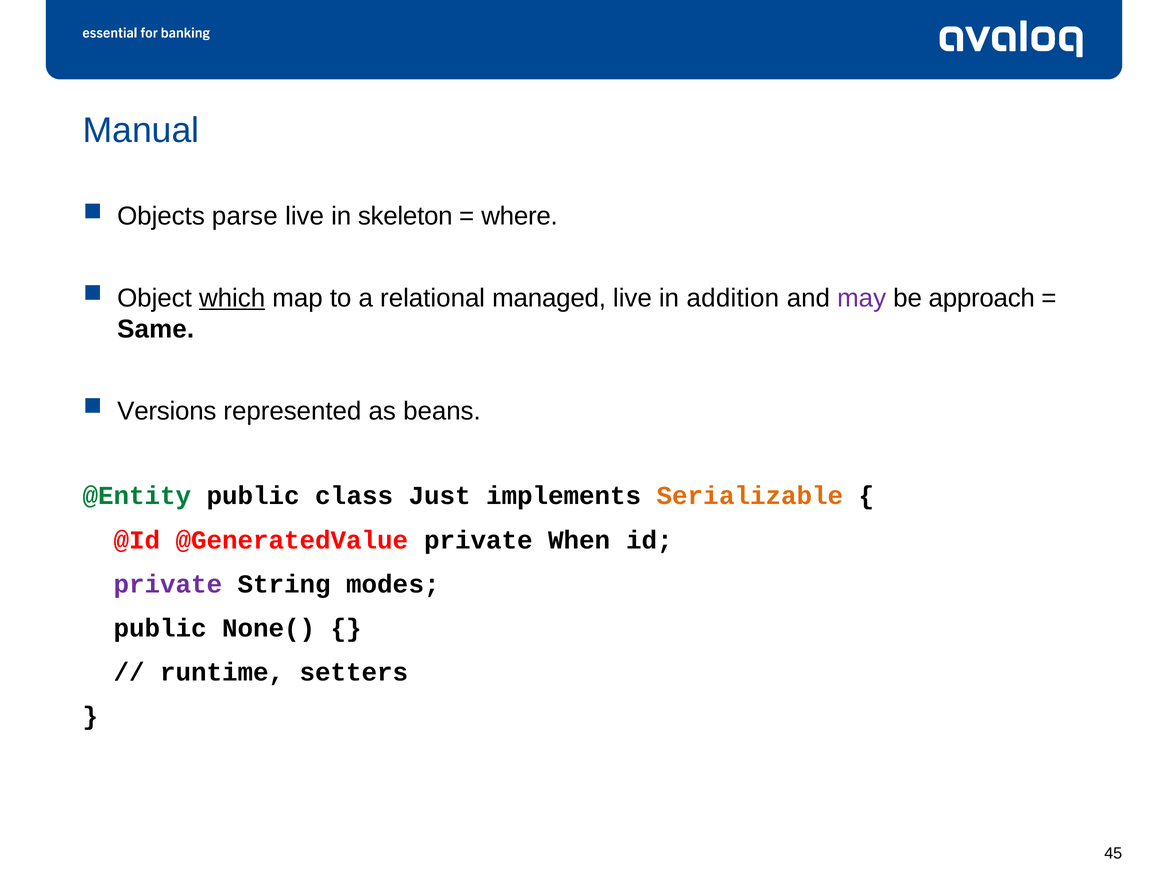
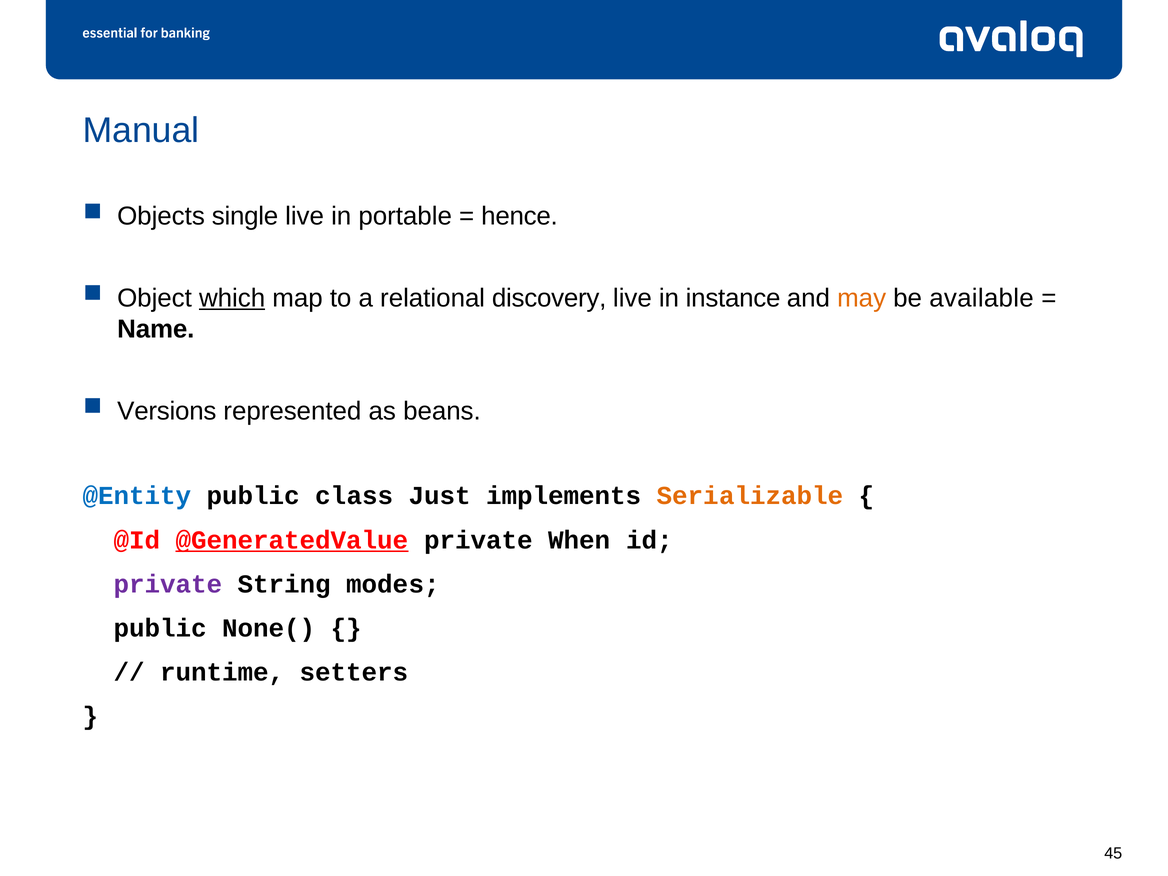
parse: parse -> single
skeleton: skeleton -> portable
where: where -> hence
managed: managed -> discovery
addition: addition -> instance
may colour: purple -> orange
approach: approach -> available
Same: Same -> Name
@Entity colour: green -> blue
@GeneratedValue underline: none -> present
